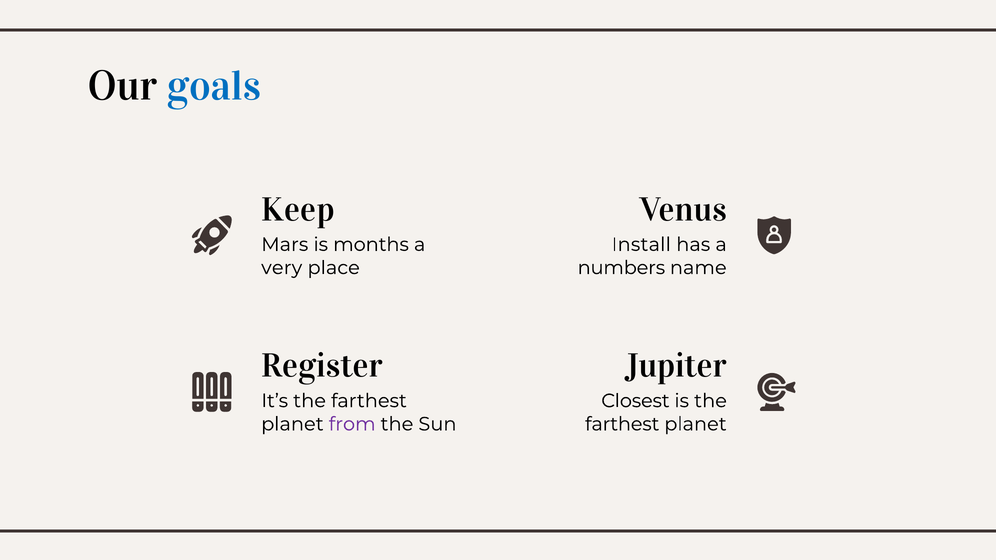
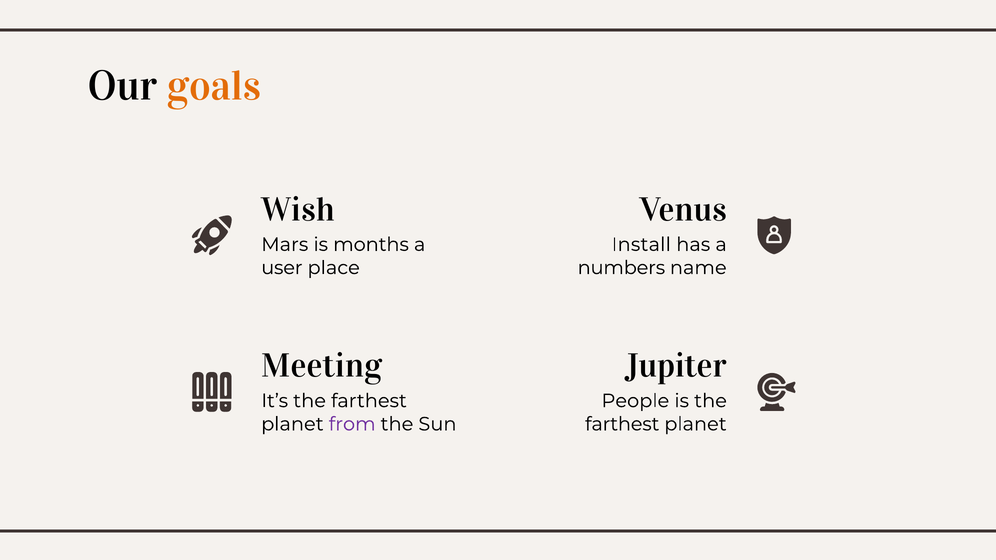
goals colour: blue -> orange
Keep: Keep -> Wish
very: very -> user
Register: Register -> Meeting
Closest: Closest -> People
